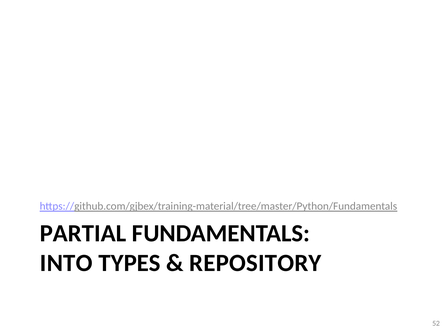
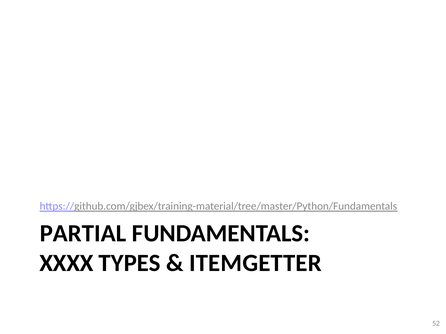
INTO: INTO -> XXXX
REPOSITORY: REPOSITORY -> ITEMGETTER
